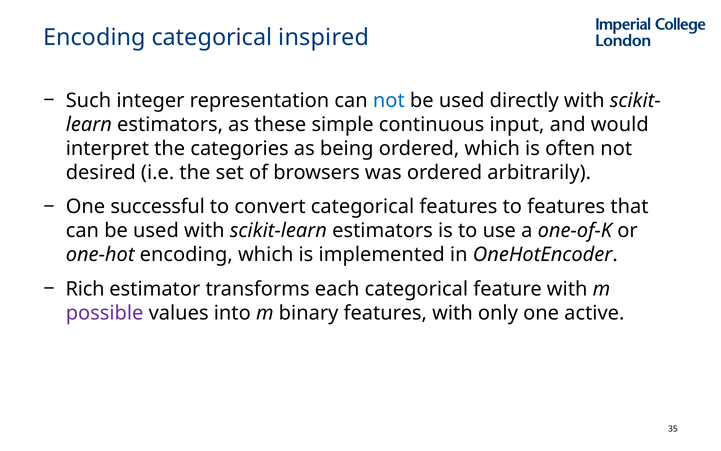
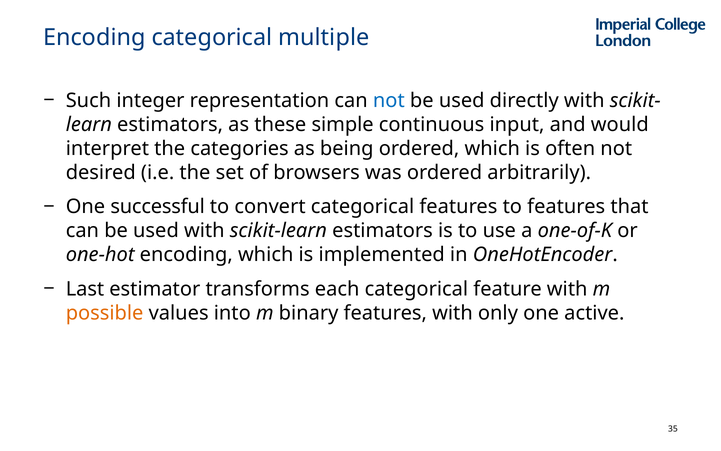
inspired: inspired -> multiple
Rich: Rich -> Last
possible colour: purple -> orange
